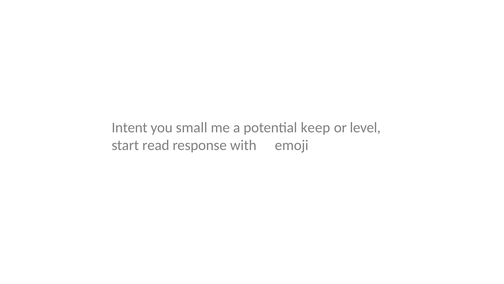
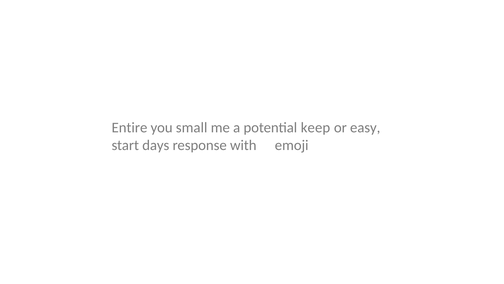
Intent: Intent -> Entire
level: level -> easy
read: read -> days
